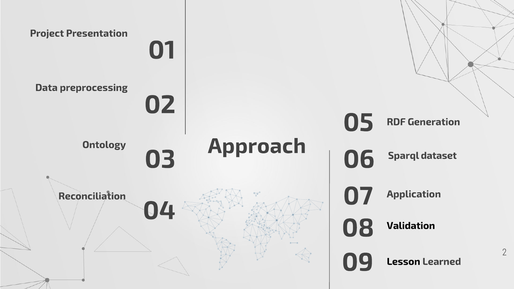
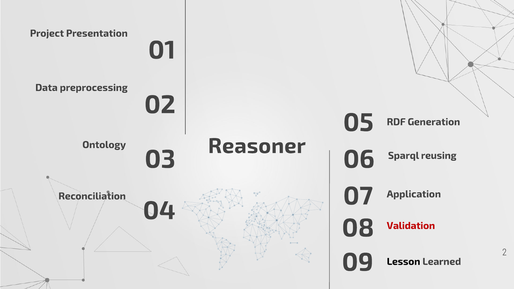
Approach: Approach -> Reasoner
dataset: dataset -> reusing
Validation colour: black -> red
